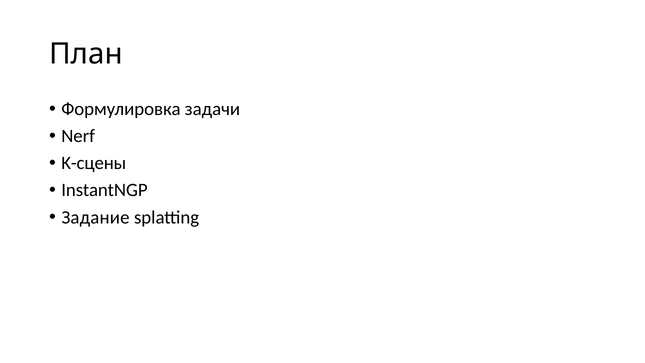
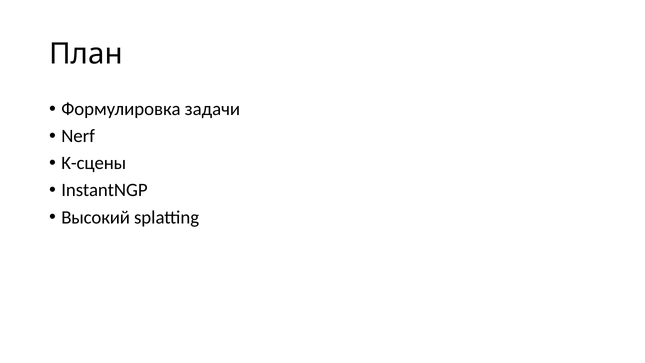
Задание: Задание -> Высокий
